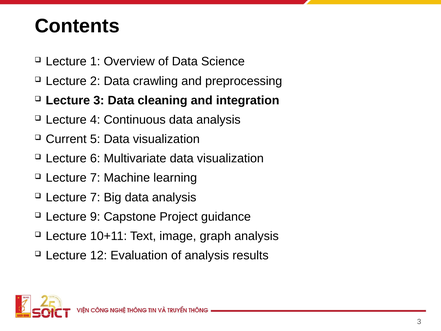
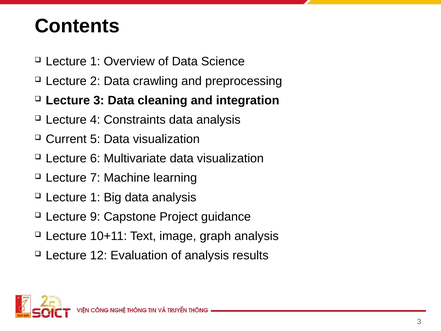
Continuous: Continuous -> Constraints
7 at (95, 197): 7 -> 1
